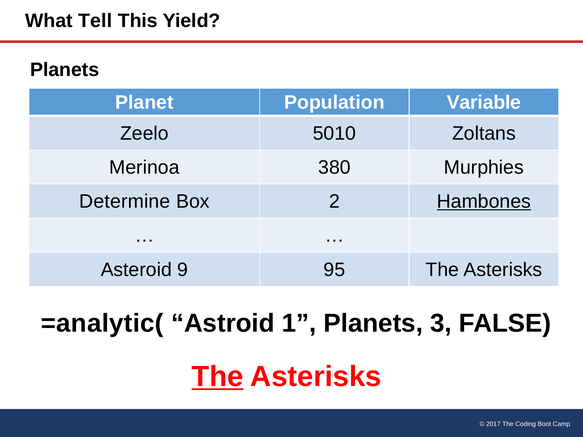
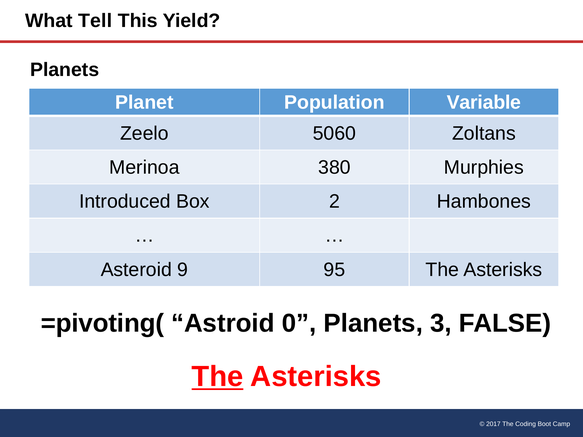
5010: 5010 -> 5060
Determine: Determine -> Introduced
Hambones underline: present -> none
=analytic(: =analytic( -> =pivoting(
1: 1 -> 0
